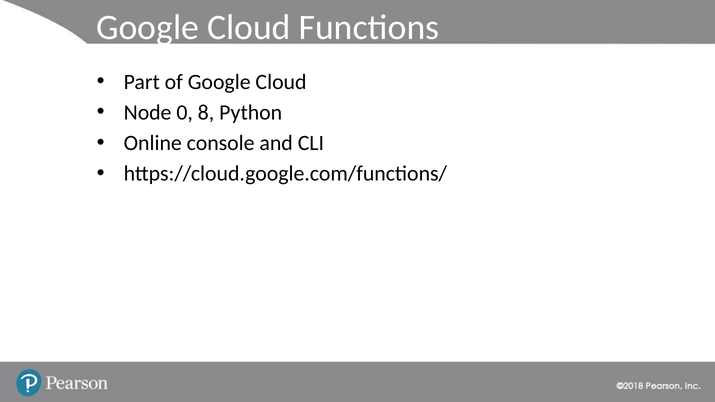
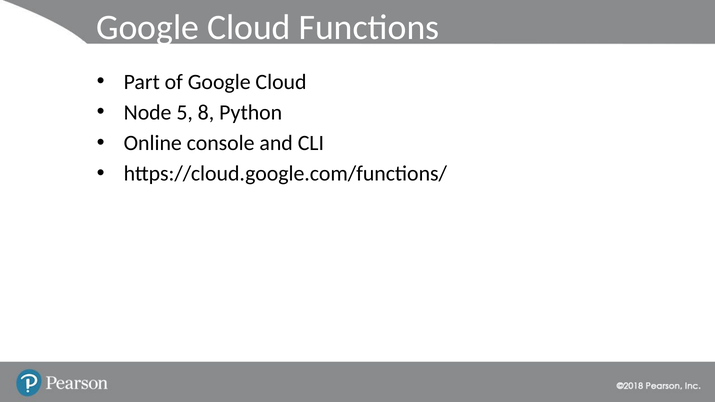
0: 0 -> 5
